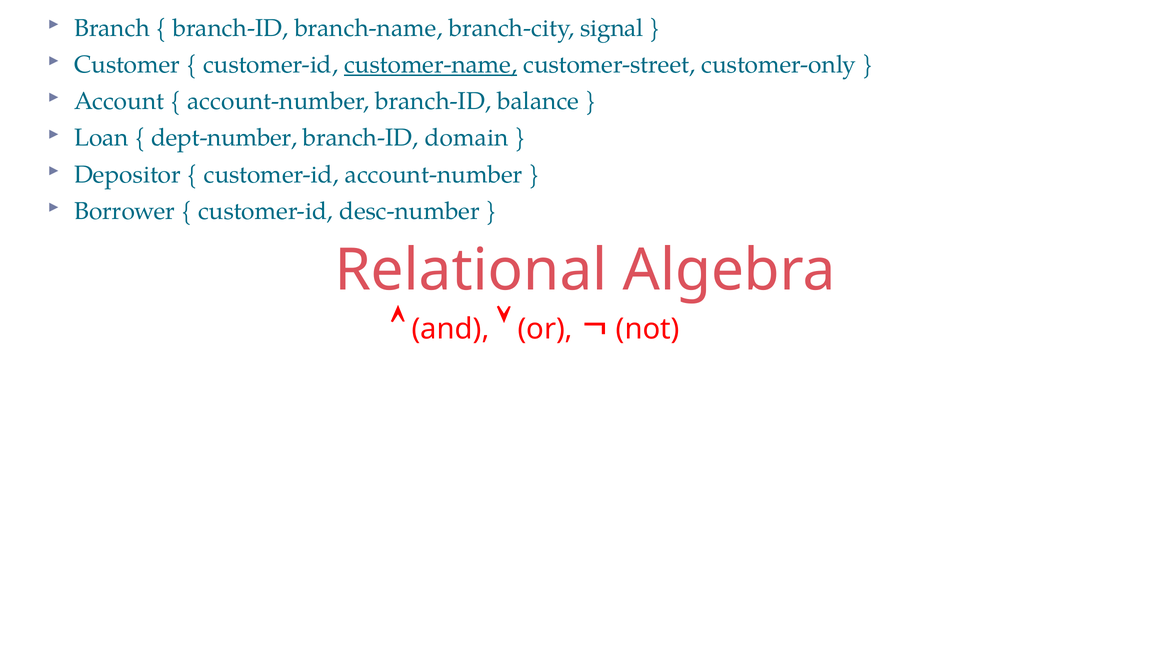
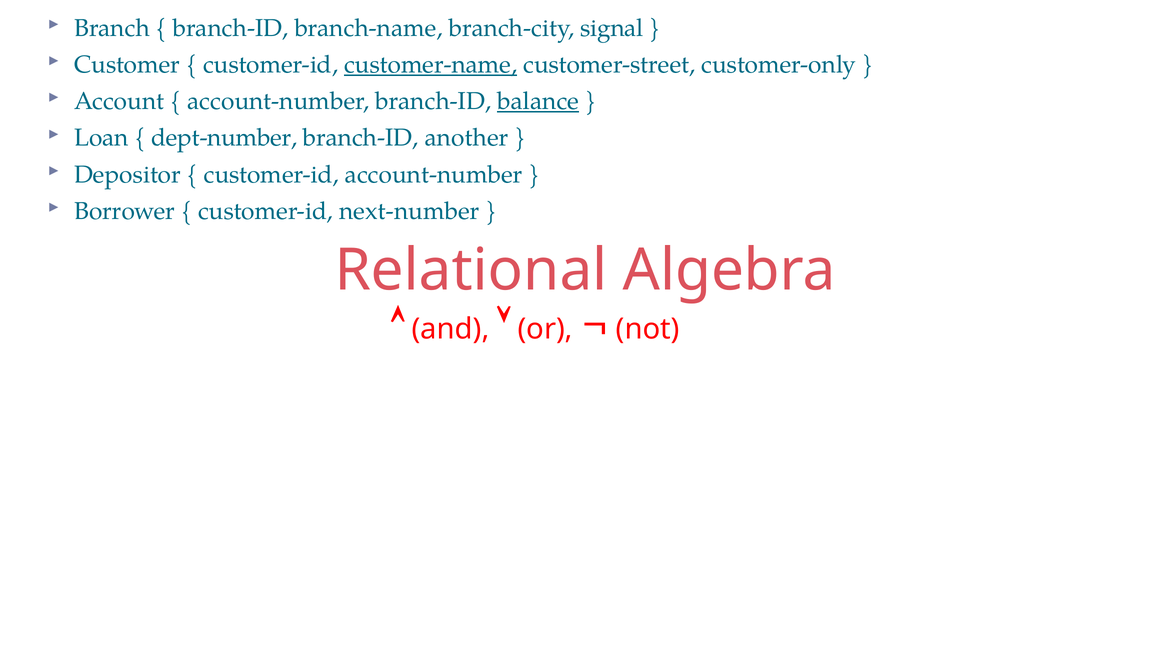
balance underline: none -> present
domain: domain -> another
desc-number: desc-number -> next-number
